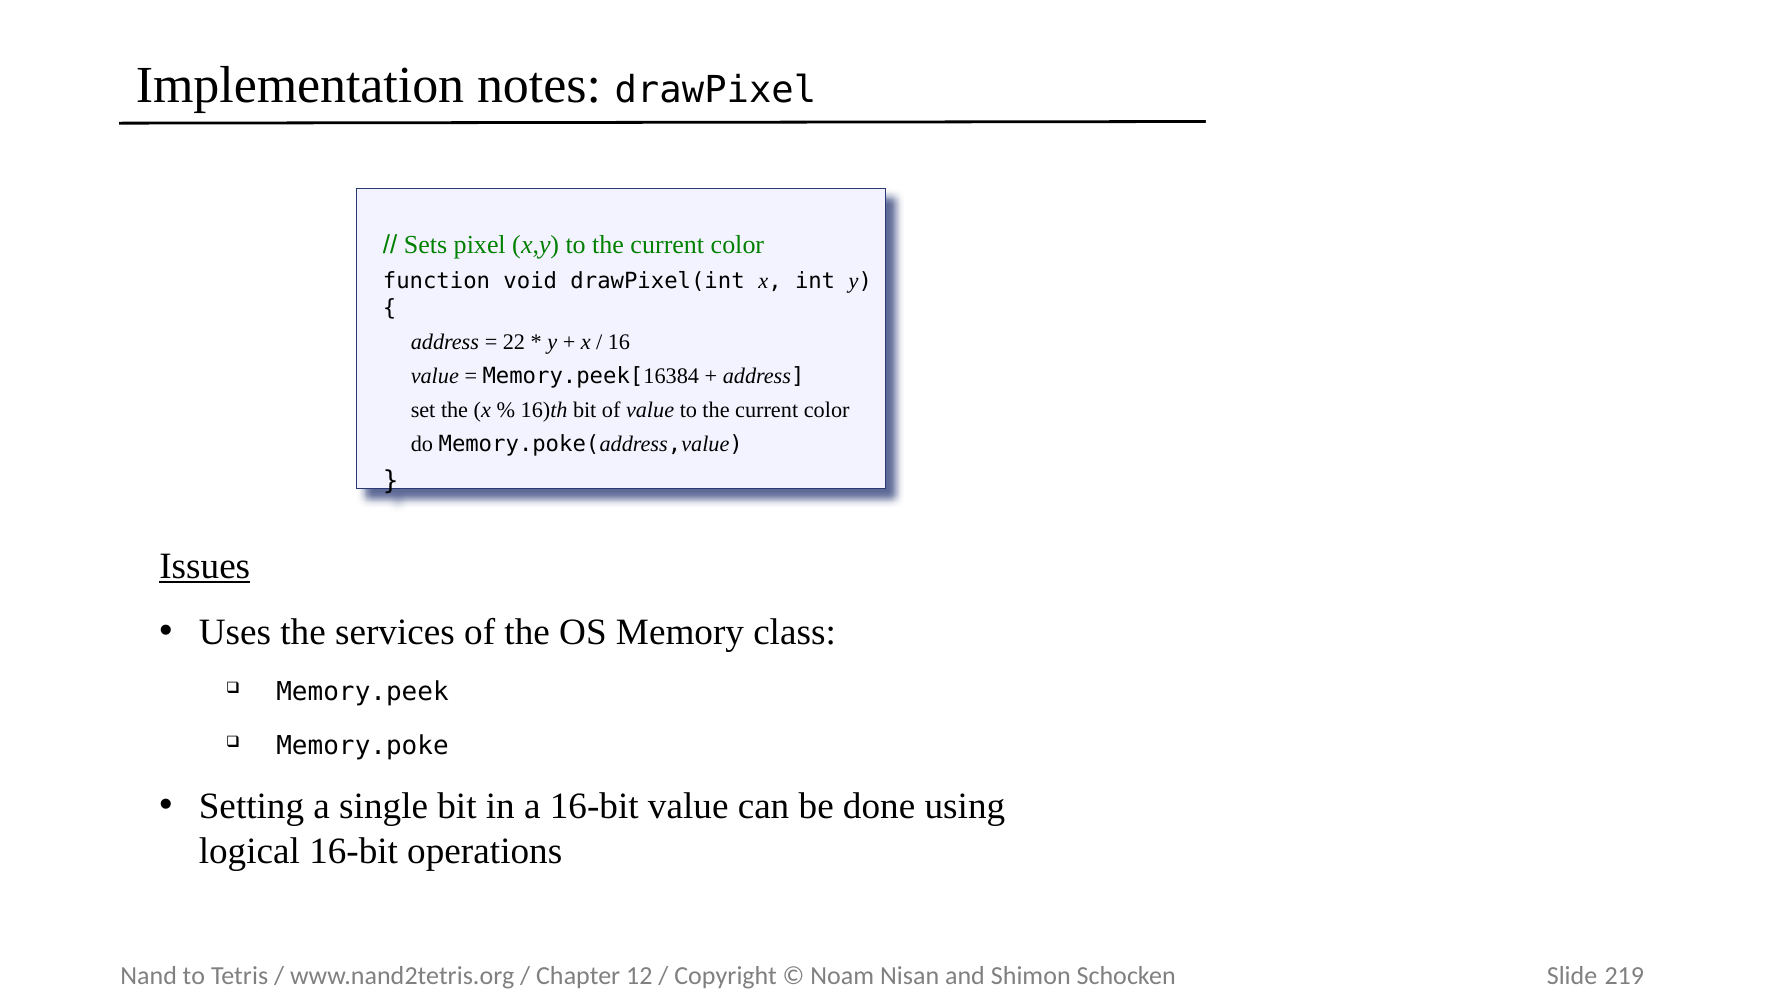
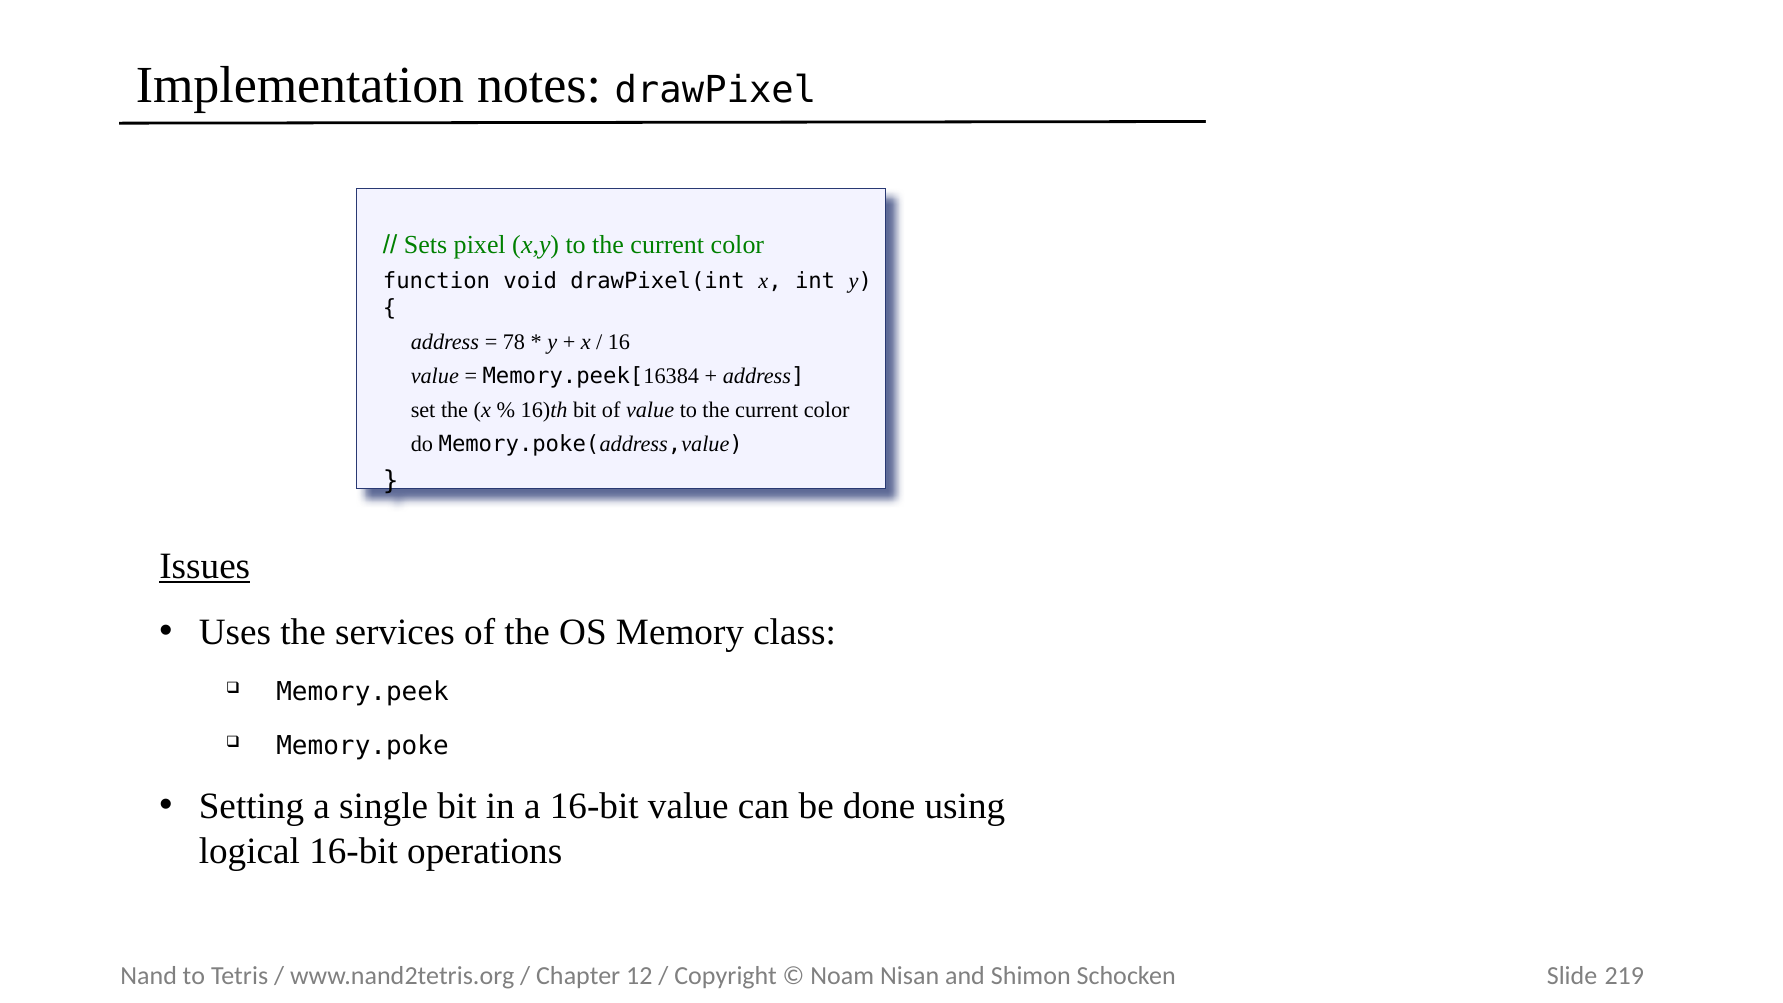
22: 22 -> 78
